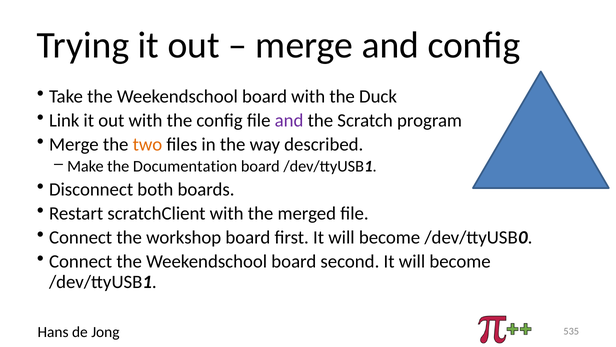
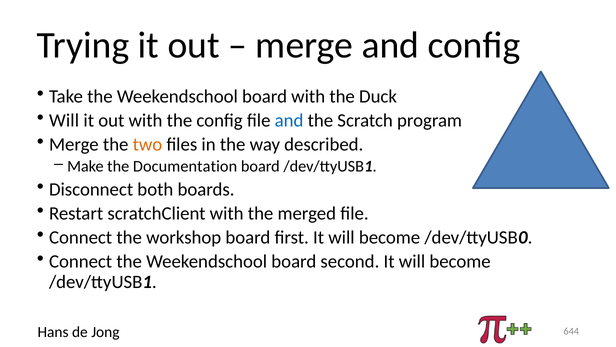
Link at (64, 121): Link -> Will
and at (289, 121) colour: purple -> blue
535: 535 -> 644
